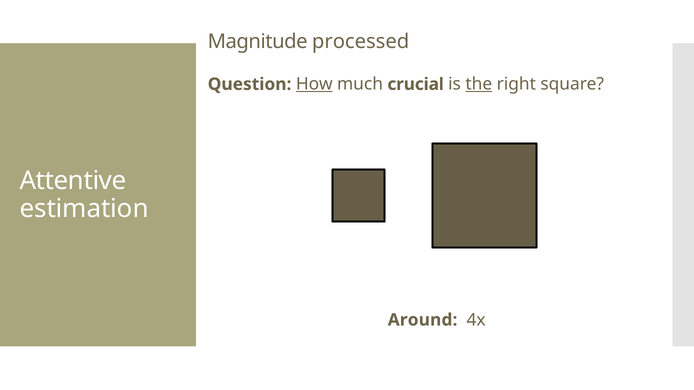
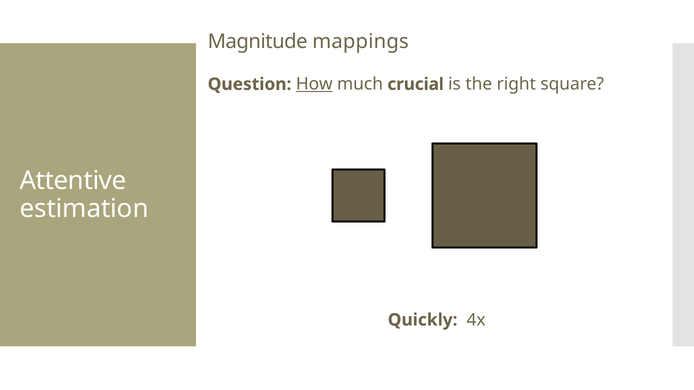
processed: processed -> mappings
the underline: present -> none
Around: Around -> Quickly
